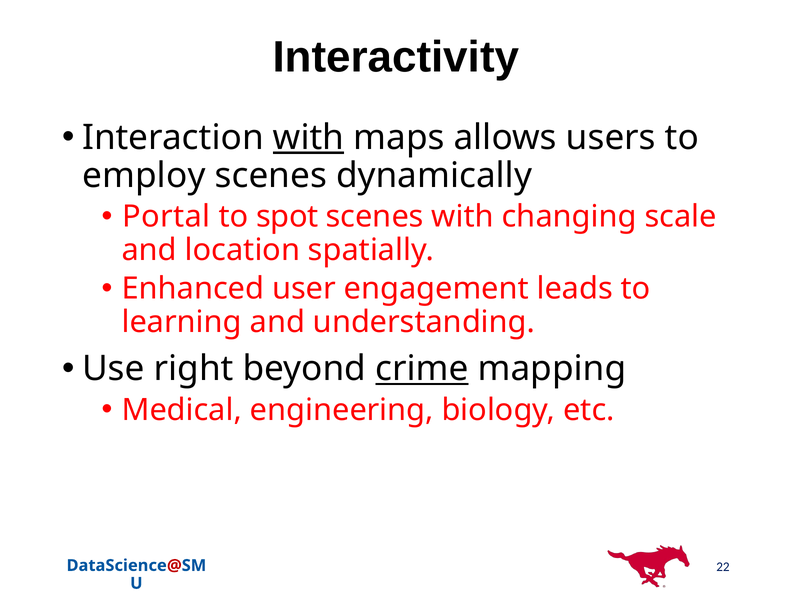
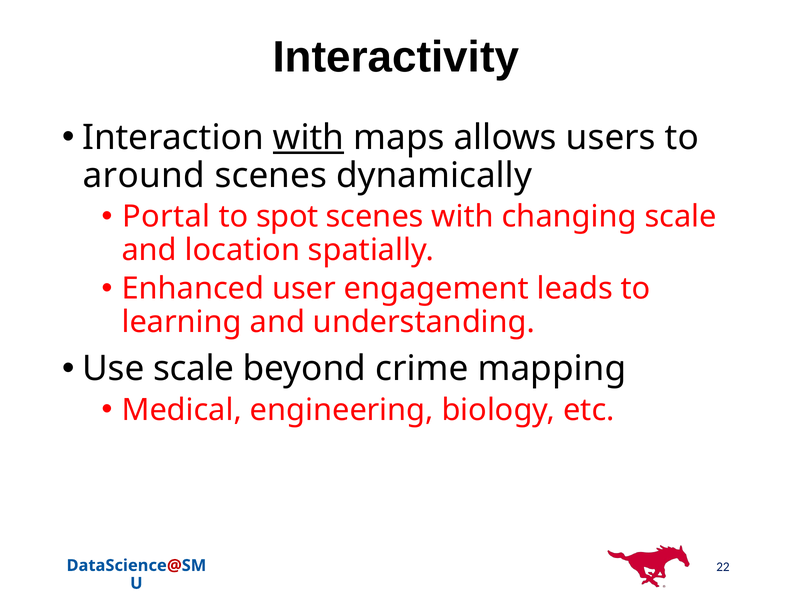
employ: employ -> around
Use right: right -> scale
crime underline: present -> none
